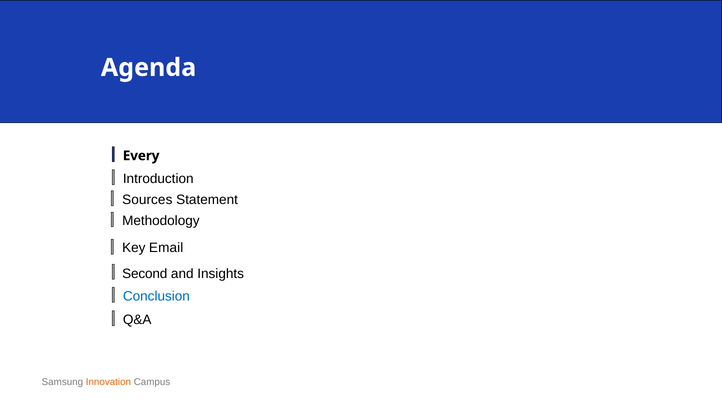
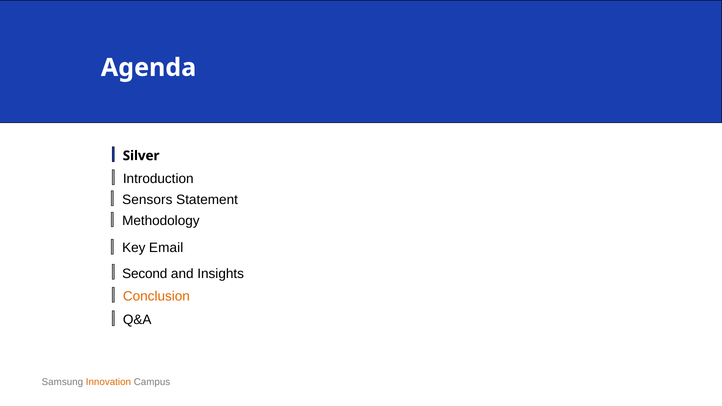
Every: Every -> Silver
Sources: Sources -> Sensors
Conclusion colour: blue -> orange
